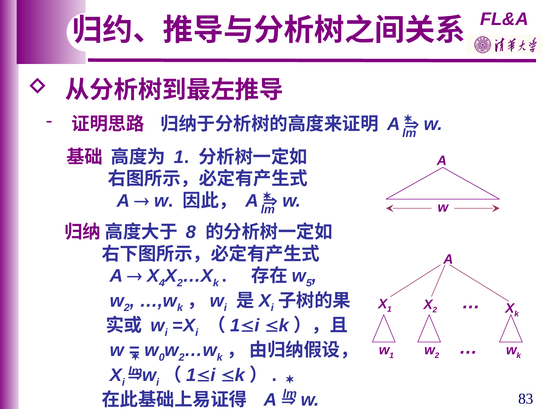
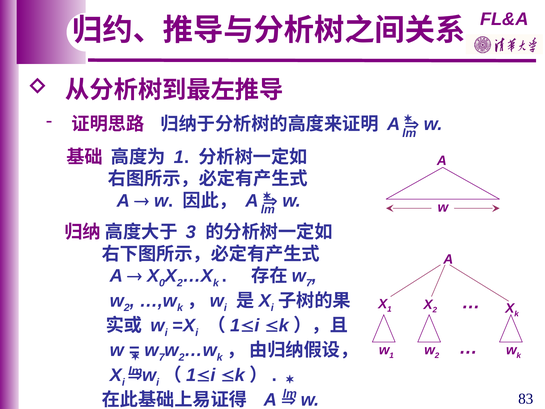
8: 8 -> 3
4: 4 -> 0
5 at (309, 283): 5 -> 7
w 0: 0 -> 7
